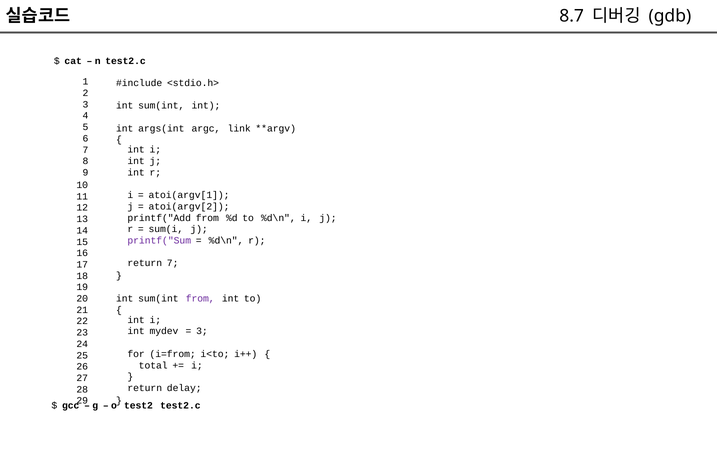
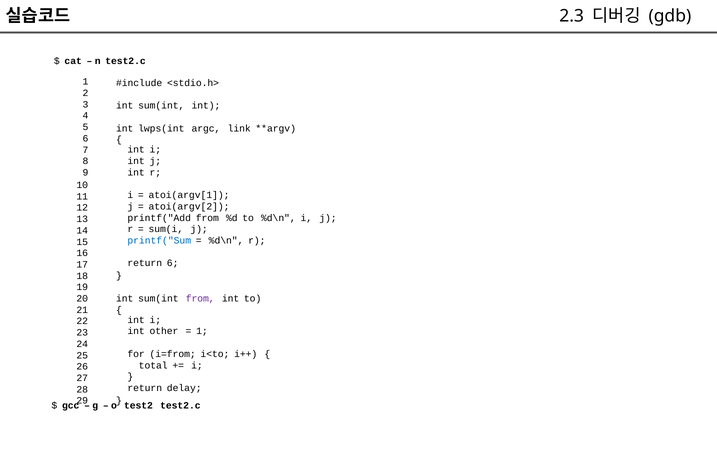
8.7: 8.7 -> 2.3
args(int: args(int -> lwps(int
printf("Sum colour: purple -> blue
return 7: 7 -> 6
mydev: mydev -> other
3 at (202, 331): 3 -> 1
